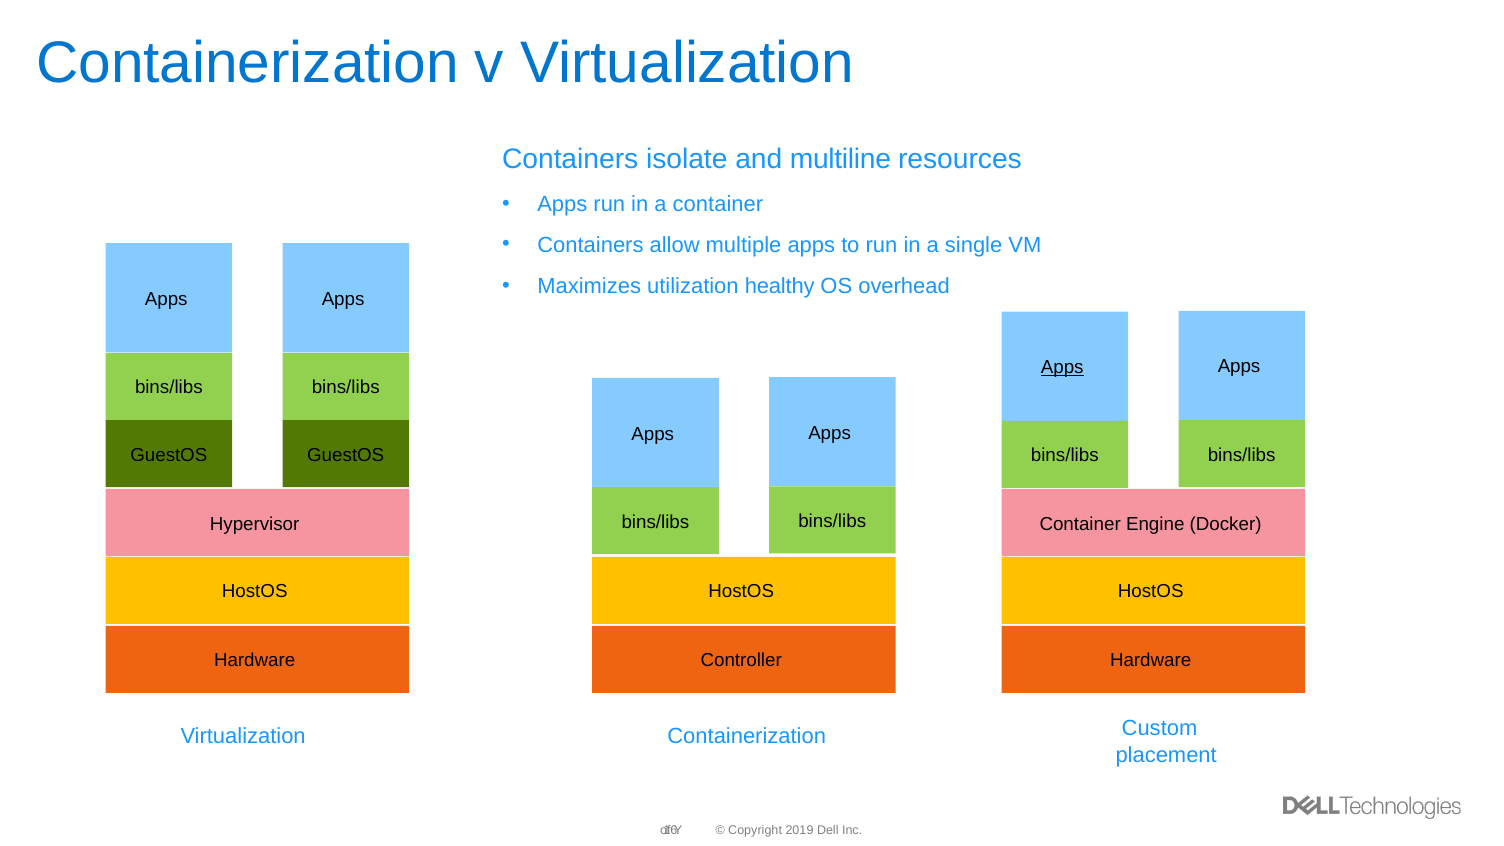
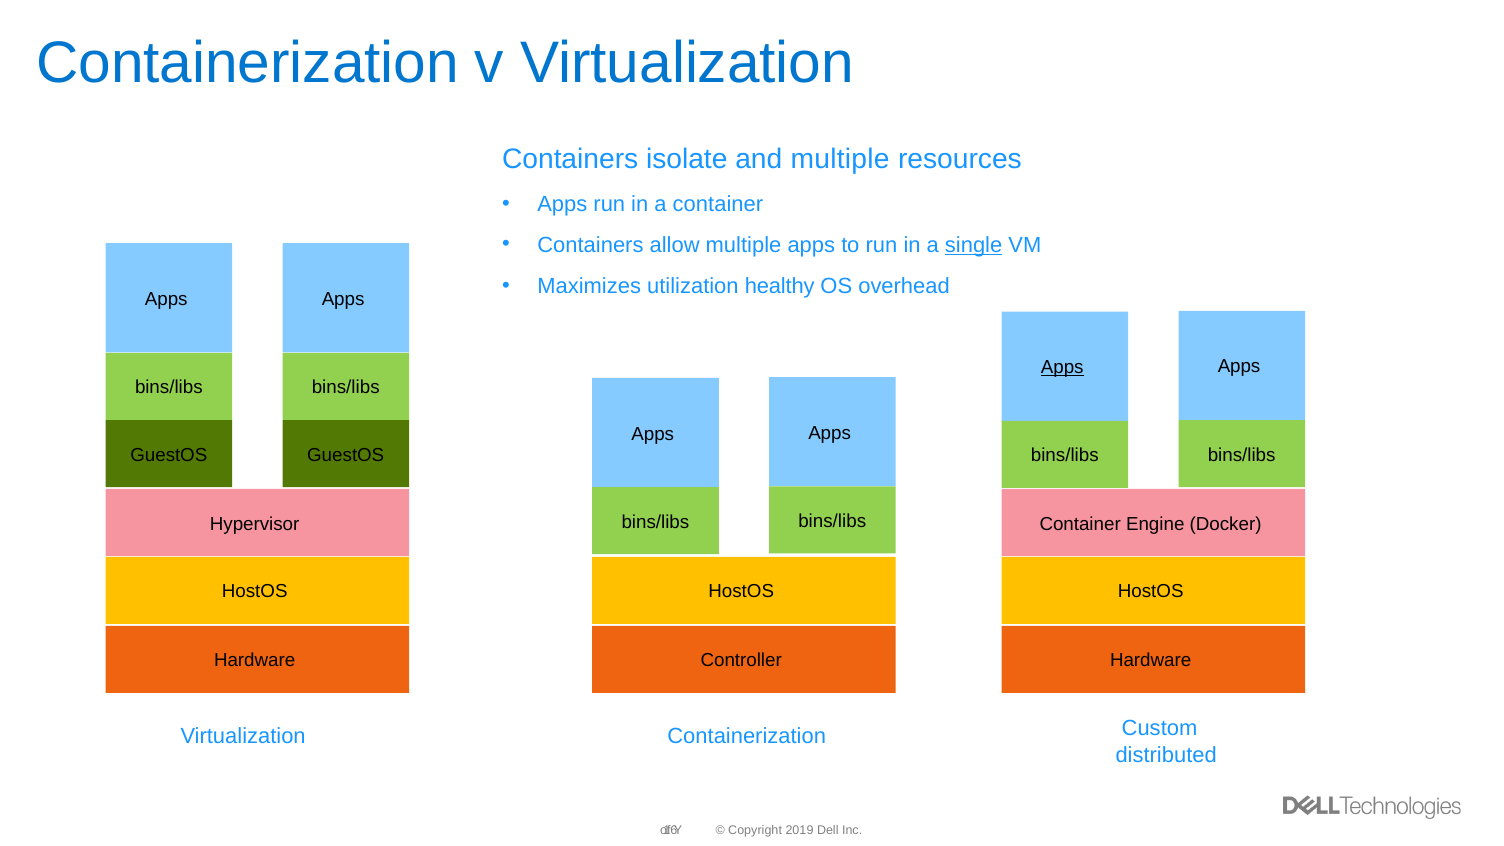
and multiline: multiline -> multiple
single underline: none -> present
placement: placement -> distributed
